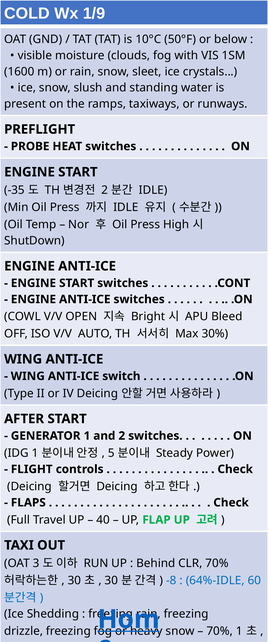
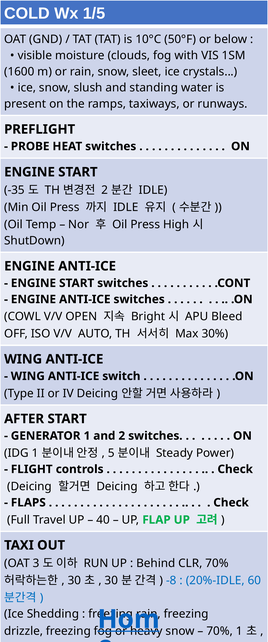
1/9: 1/9 -> 1/5
64%-IDLE: 64%-IDLE -> 20%-IDLE
